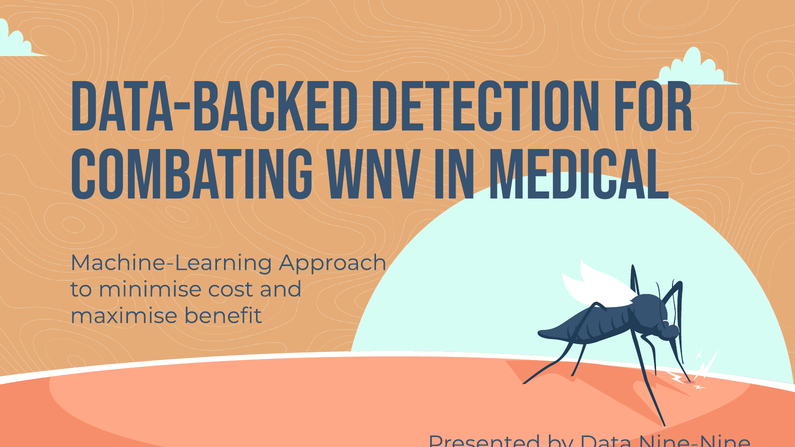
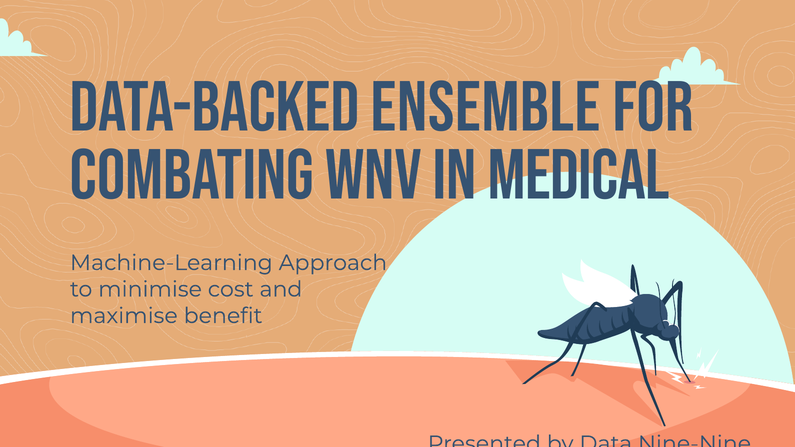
detection: detection -> ensemble
